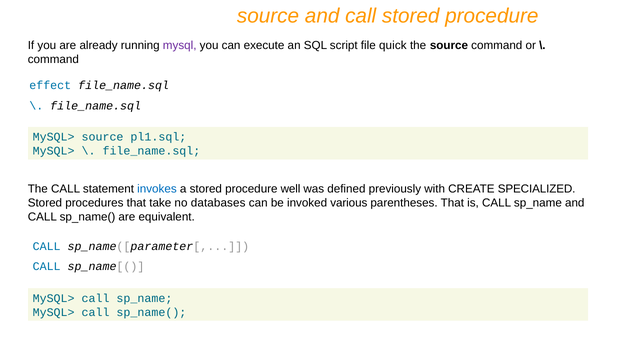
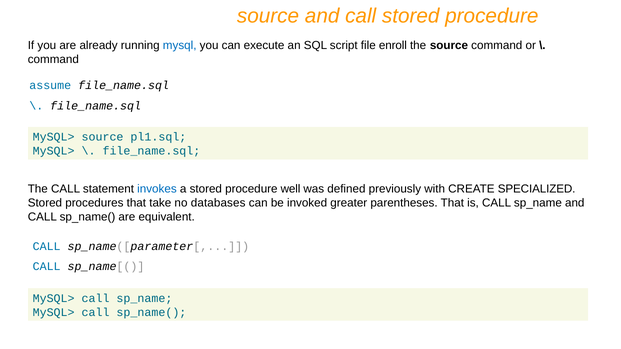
mysql colour: purple -> blue
quick: quick -> enroll
effect: effect -> assume
various: various -> greater
